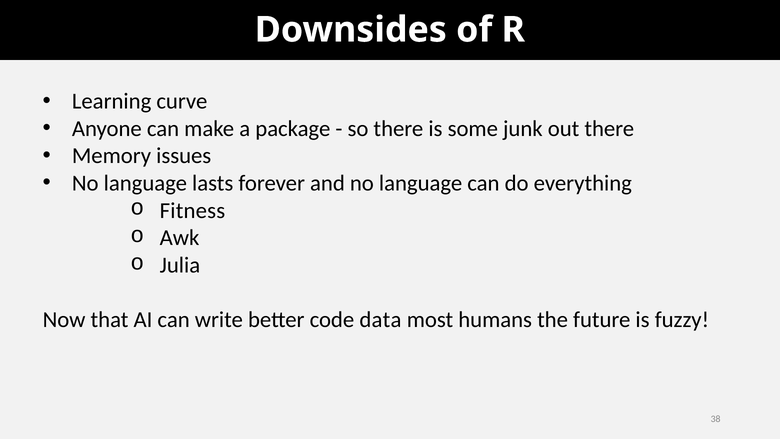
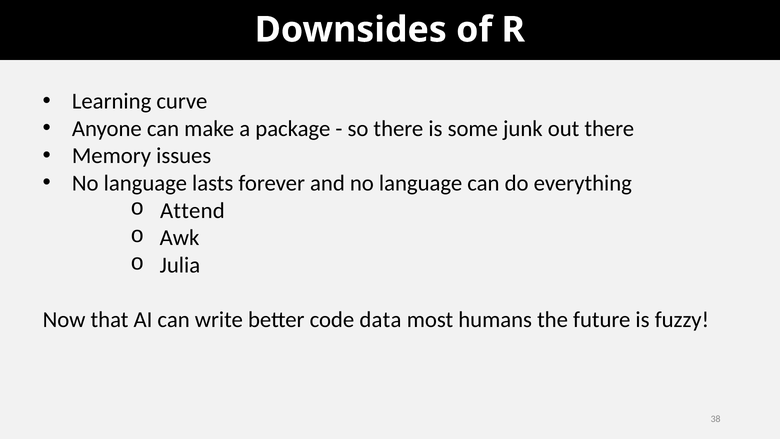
Fitness: Fitness -> Attend
